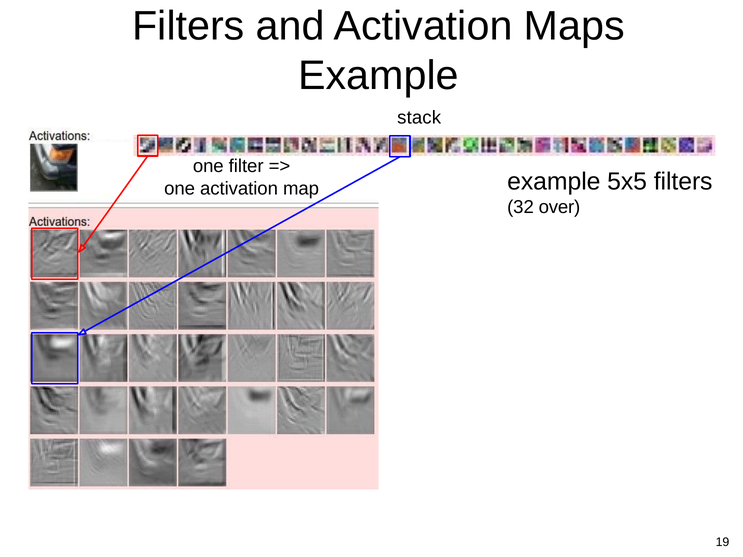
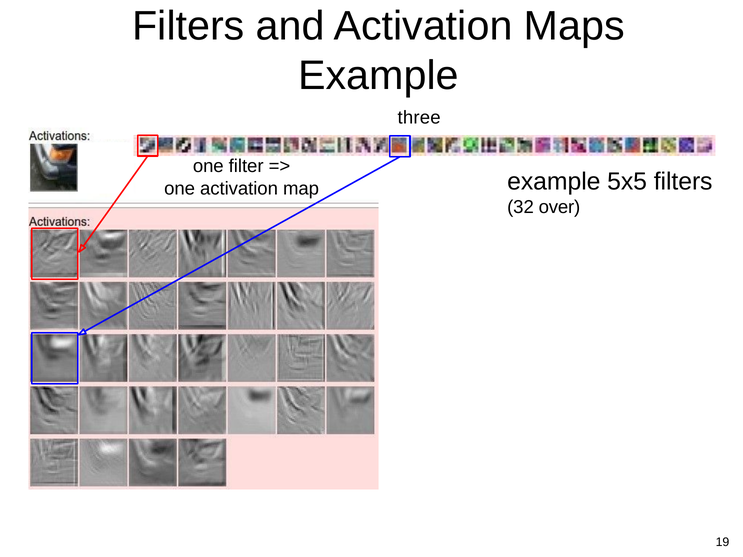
stack: stack -> three
